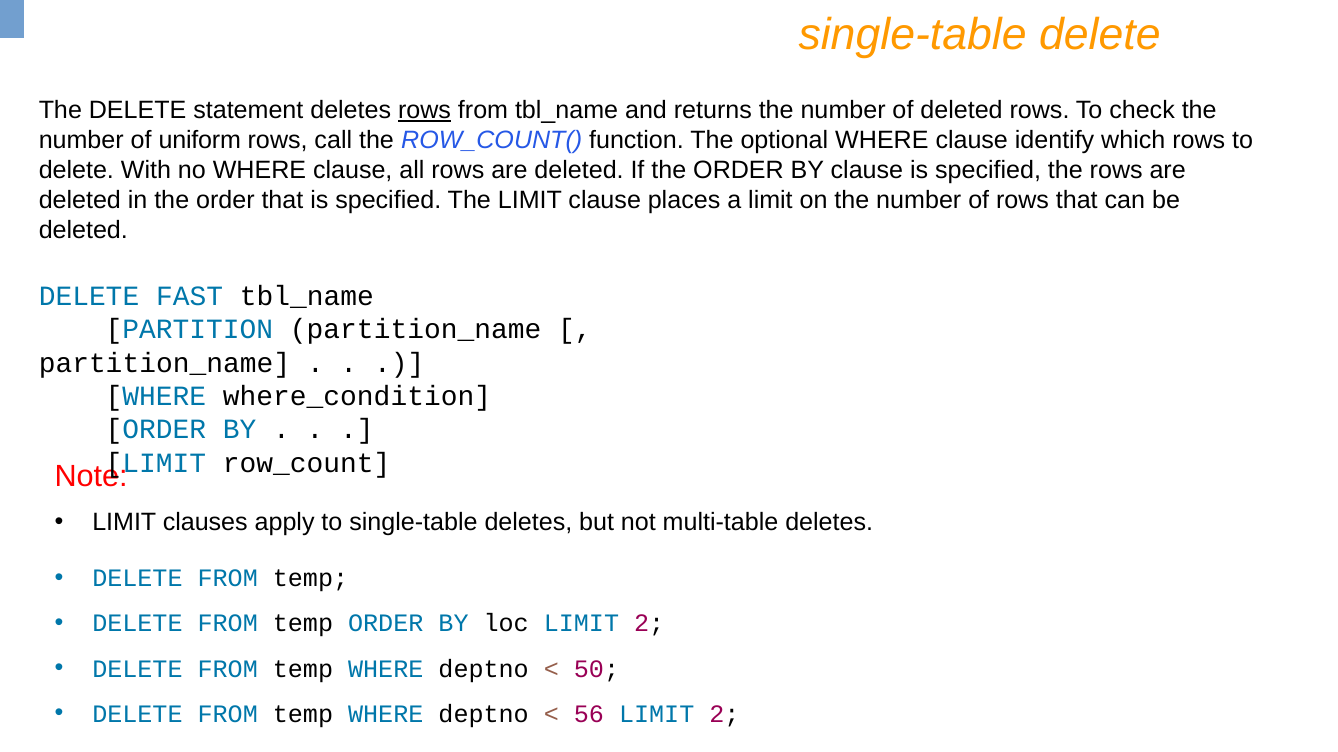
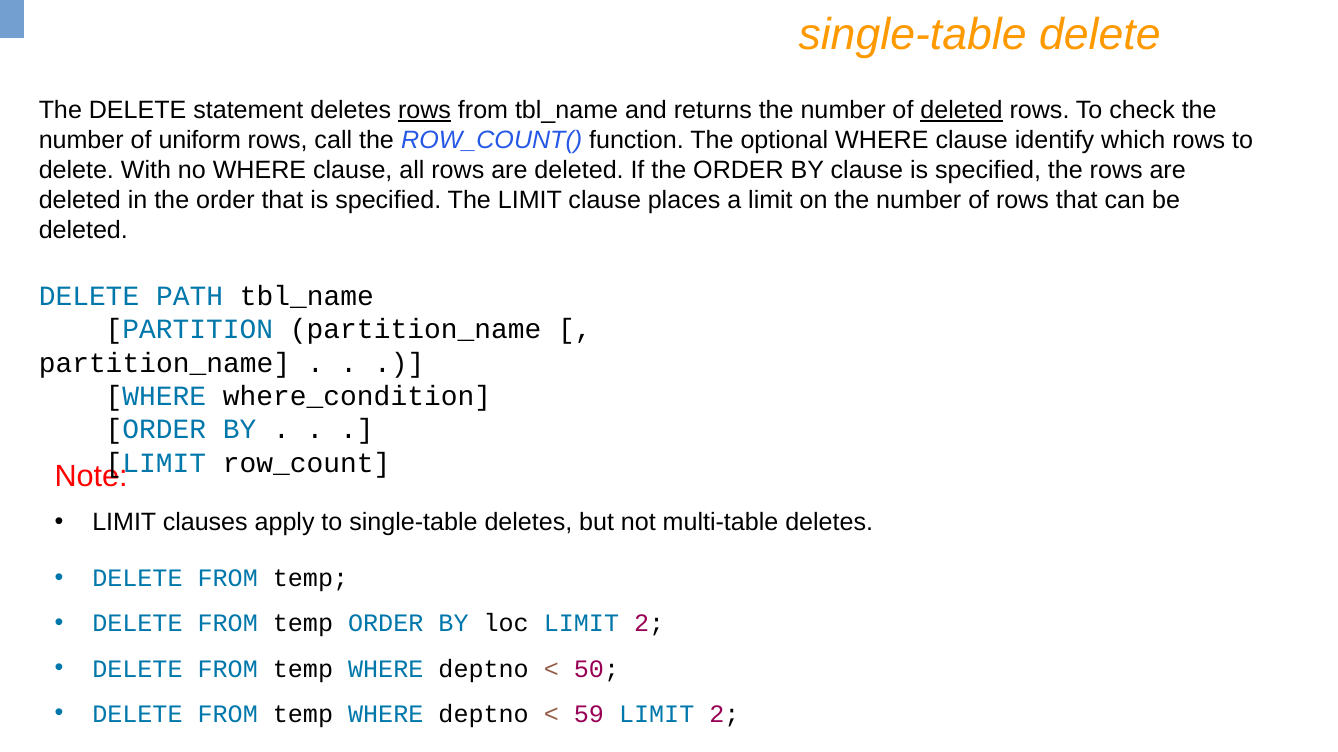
deleted at (962, 110) underline: none -> present
FAST: FAST -> PATH
56: 56 -> 59
